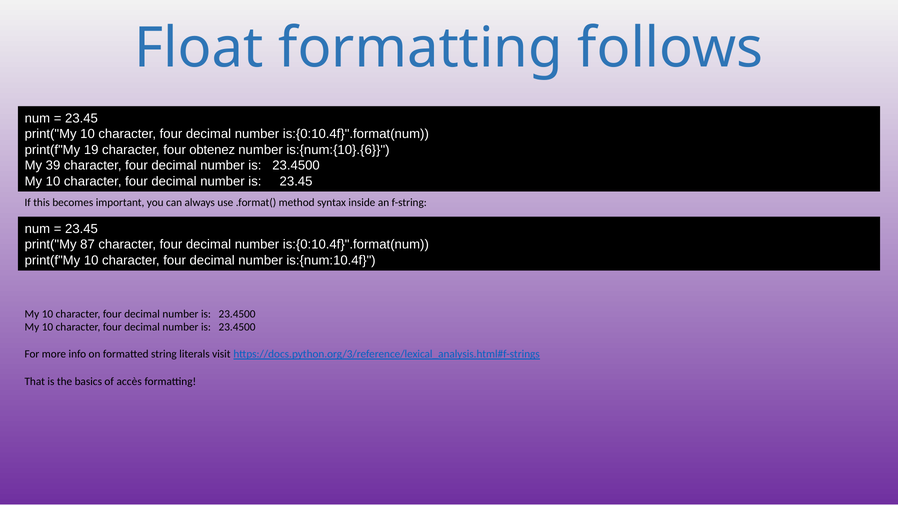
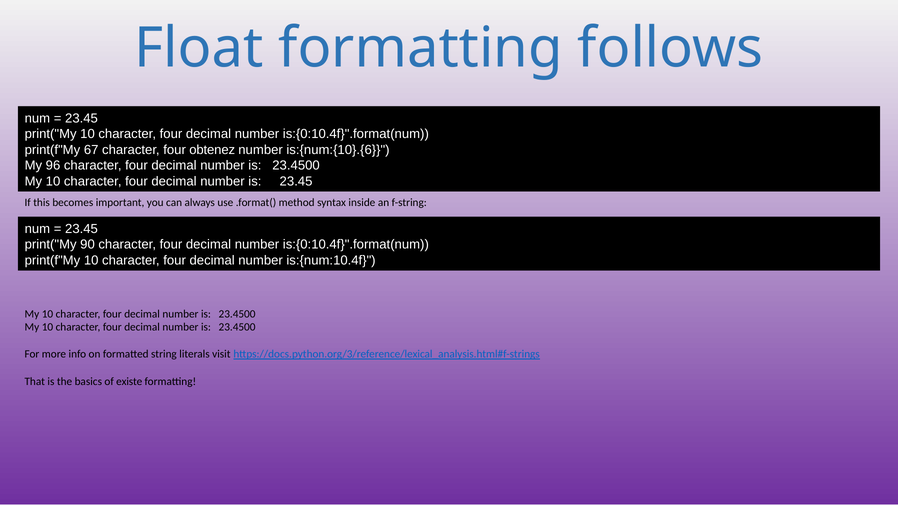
19: 19 -> 67
39: 39 -> 96
87: 87 -> 90
accès: accès -> existe
